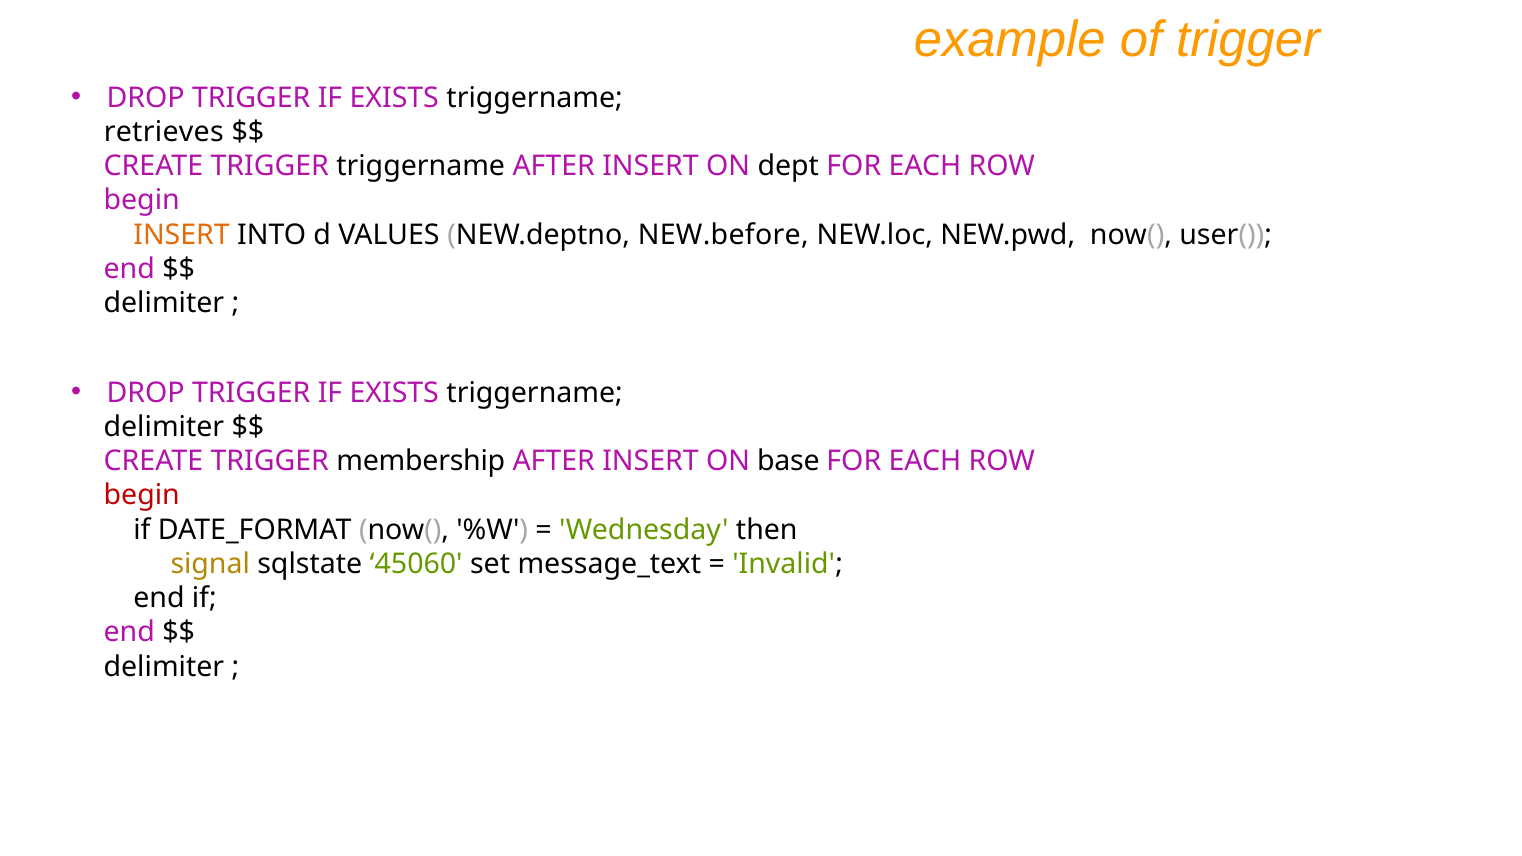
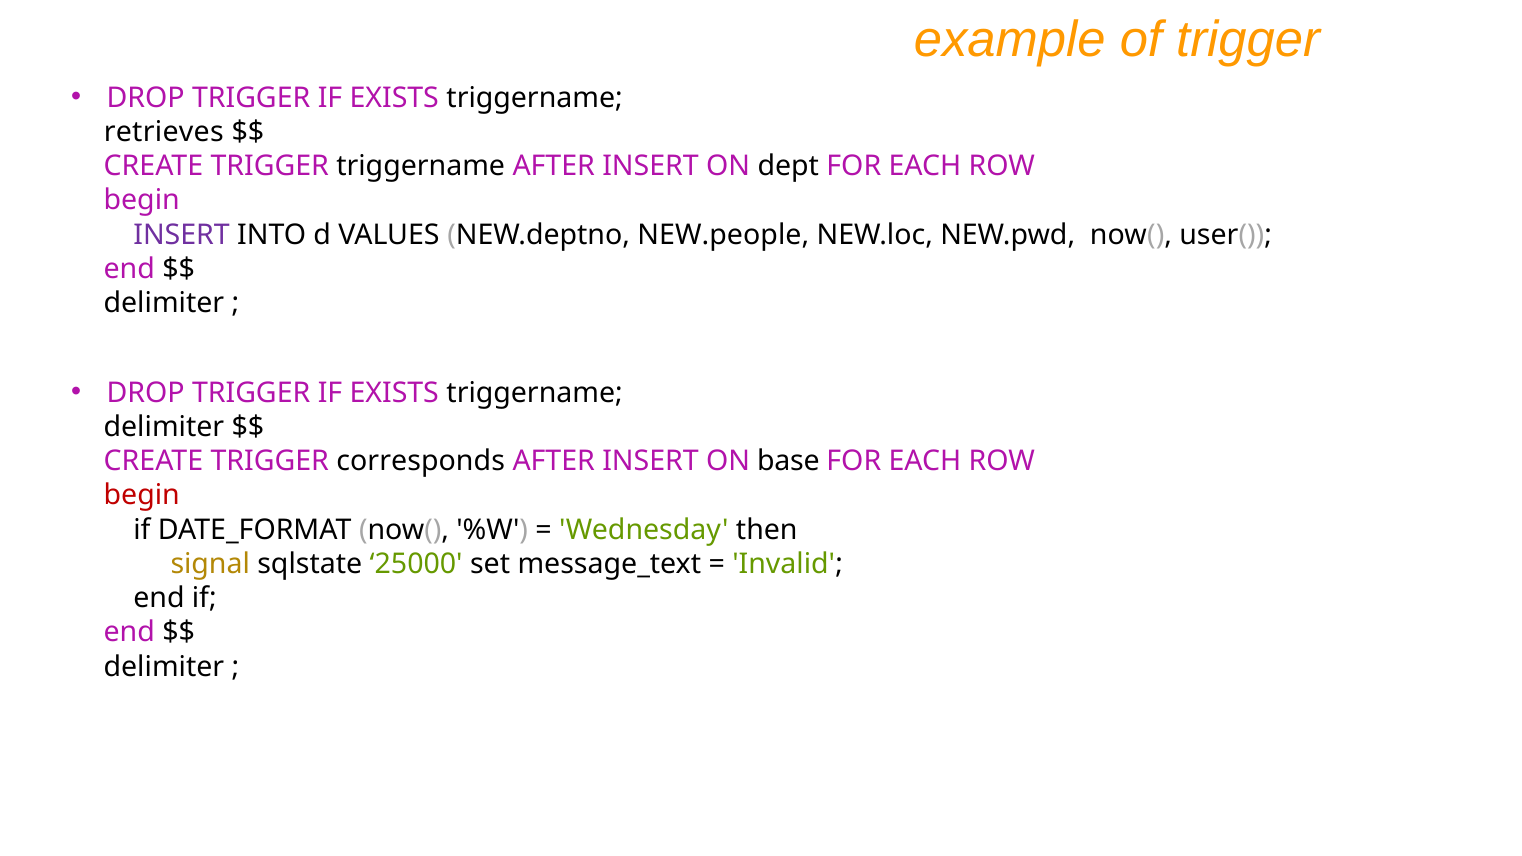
INSERT at (182, 235) colour: orange -> purple
NEW.before: NEW.before -> NEW.people
membership: membership -> corresponds
45060: 45060 -> 25000
